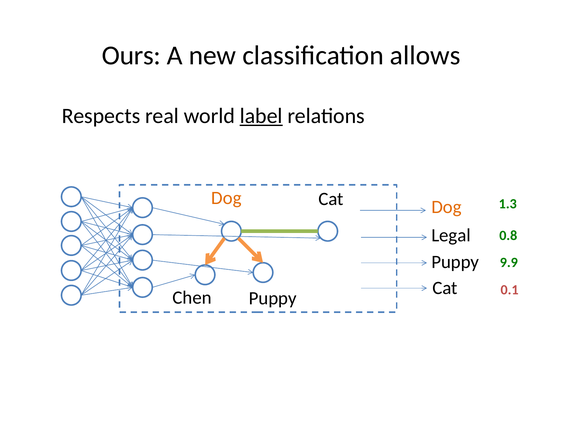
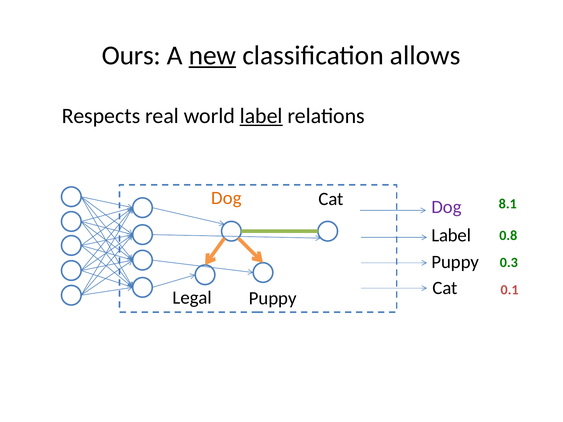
new underline: none -> present
1.3: 1.3 -> 8.1
Dog at (447, 207) colour: orange -> purple
Legal at (451, 236): Legal -> Label
9.9: 9.9 -> 0.3
Chen: Chen -> Legal
